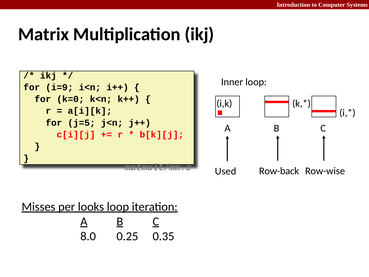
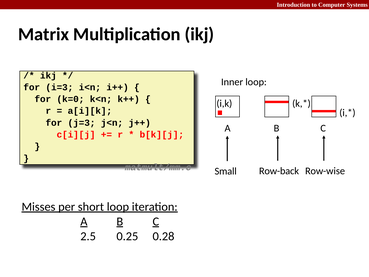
i=9: i=9 -> i=3
j=5: j=5 -> j=3
Used: Used -> Small
looks: looks -> short
8.0: 8.0 -> 2.5
0.35: 0.35 -> 0.28
